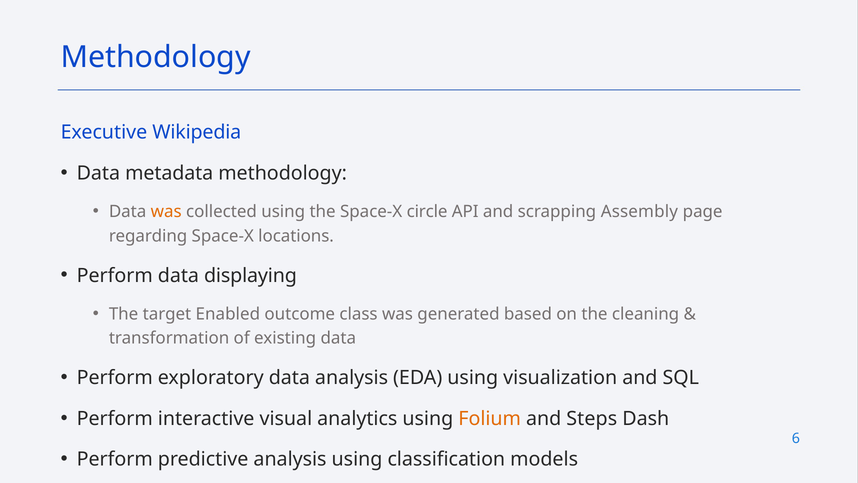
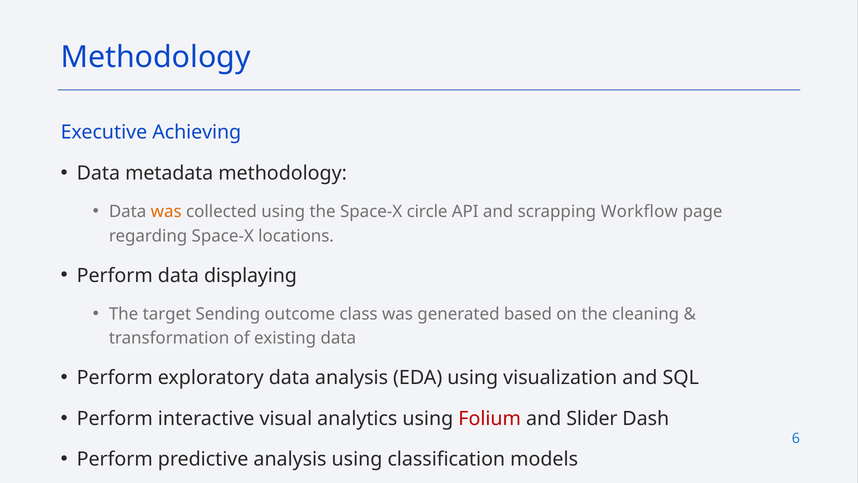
Wikipedia: Wikipedia -> Achieving
Assembly: Assembly -> Workflow
Enabled: Enabled -> Sending
Folium colour: orange -> red
Steps: Steps -> Slider
